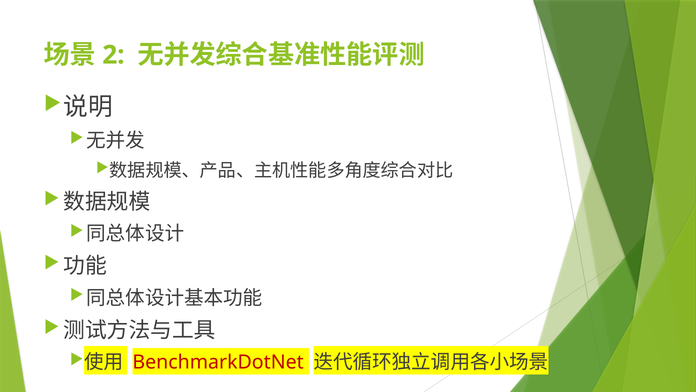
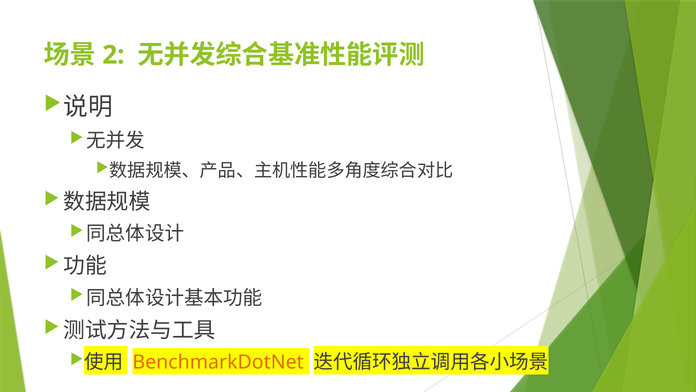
BenchmarkDotNet colour: red -> orange
